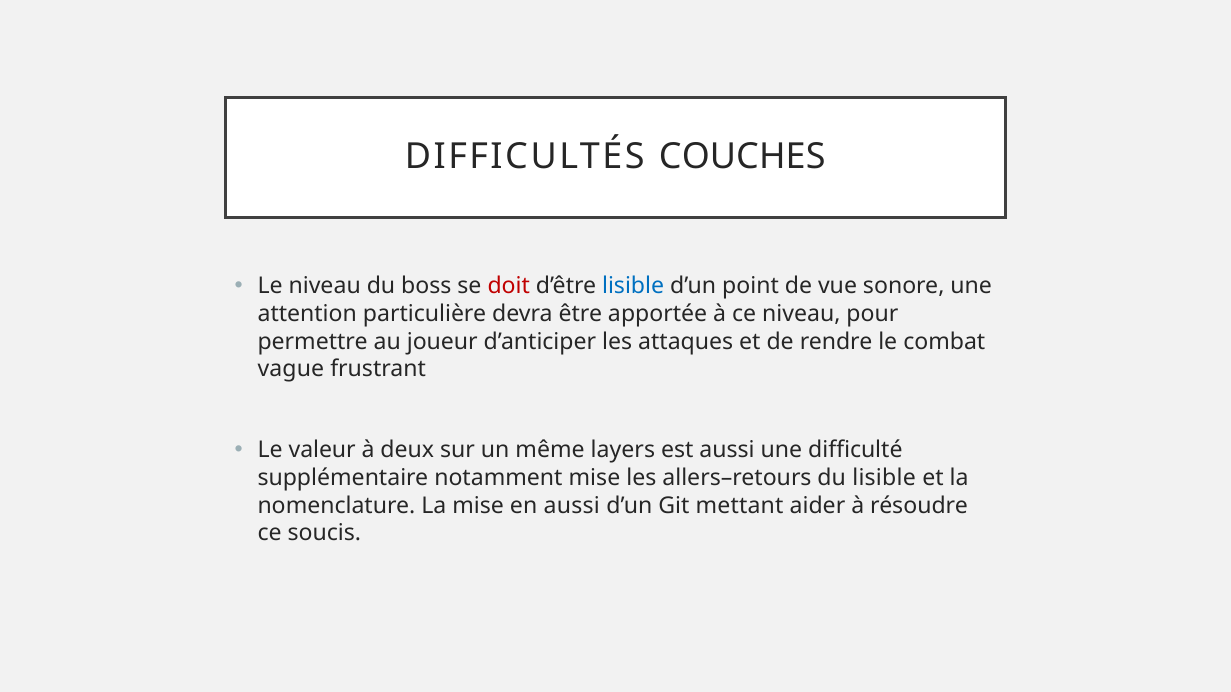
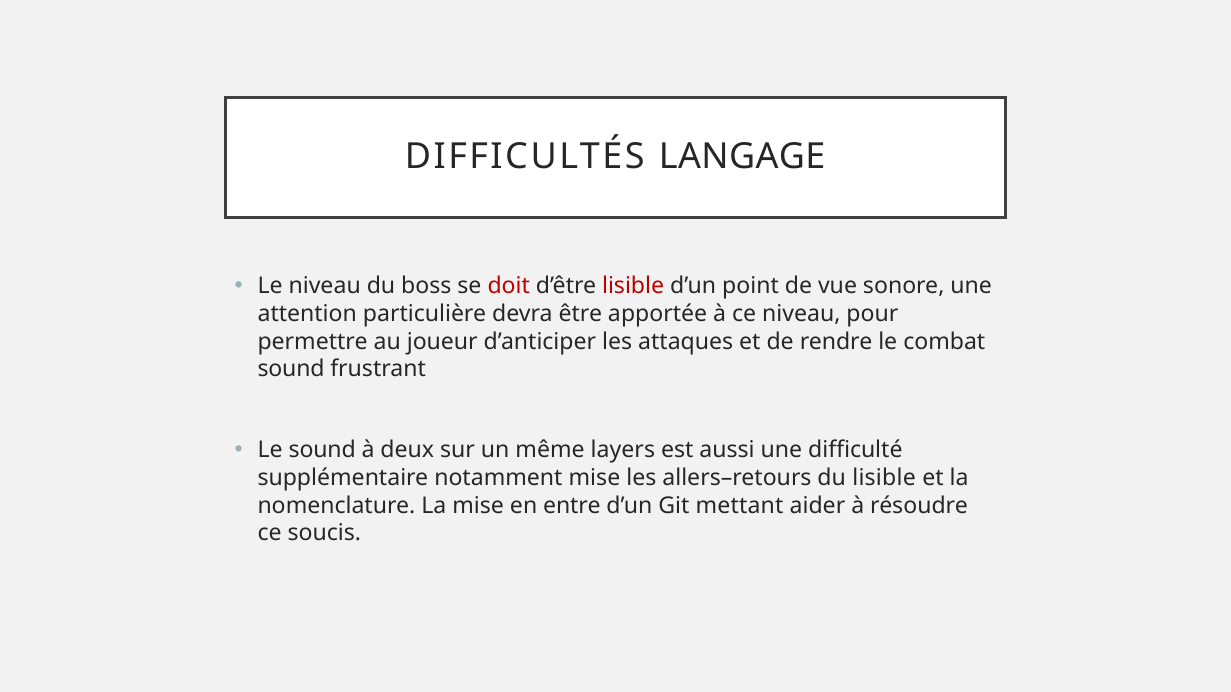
COUCHES: COUCHES -> LANGAGE
lisible at (633, 286) colour: blue -> red
vague at (291, 370): vague -> sound
Le valeur: valeur -> sound
en aussi: aussi -> entre
